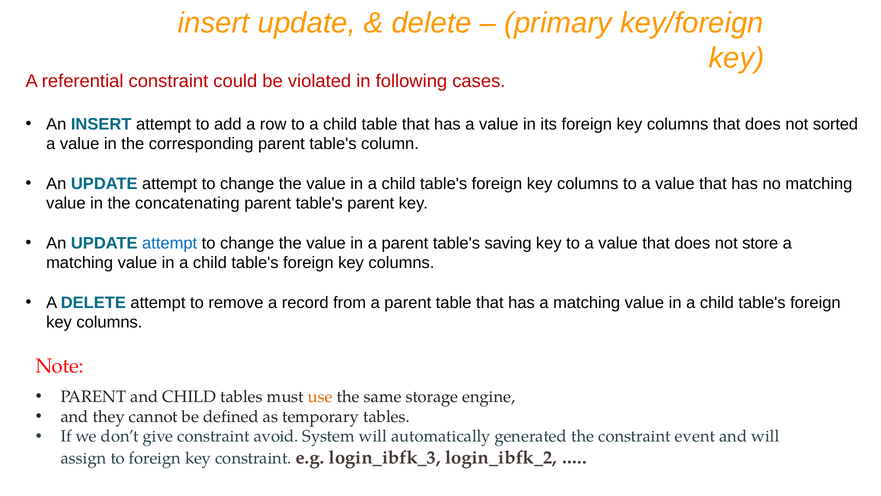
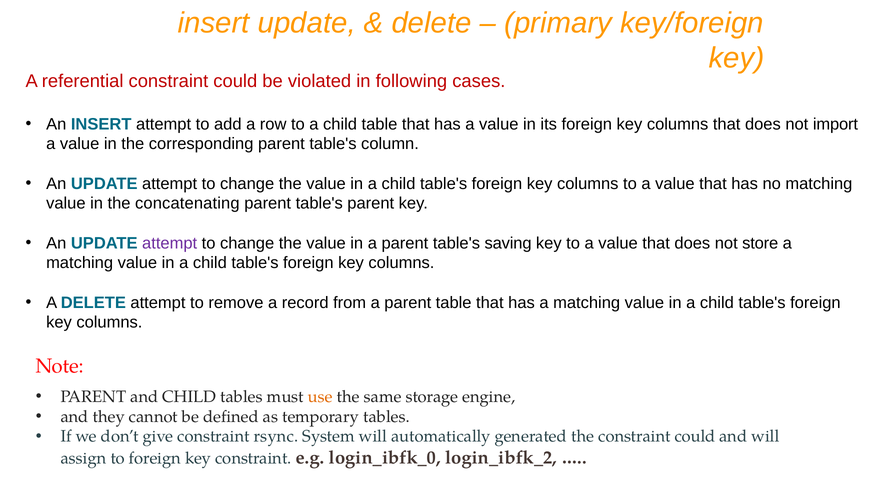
sorted: sorted -> import
attempt at (170, 243) colour: blue -> purple
avoid: avoid -> rsync
the constraint event: event -> could
login_ibfk_3: login_ibfk_3 -> login_ibfk_0
